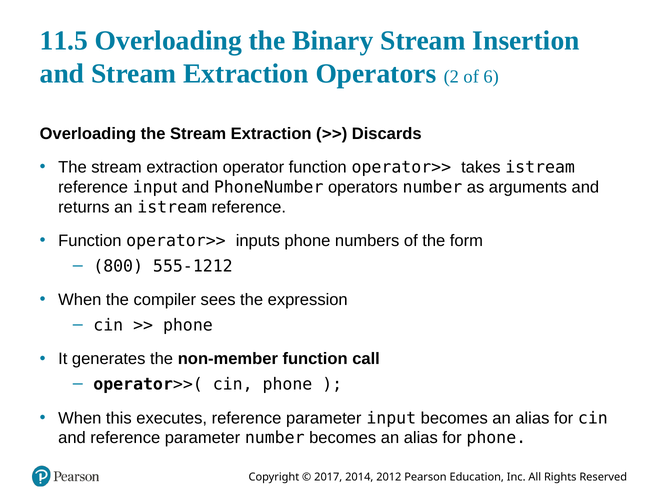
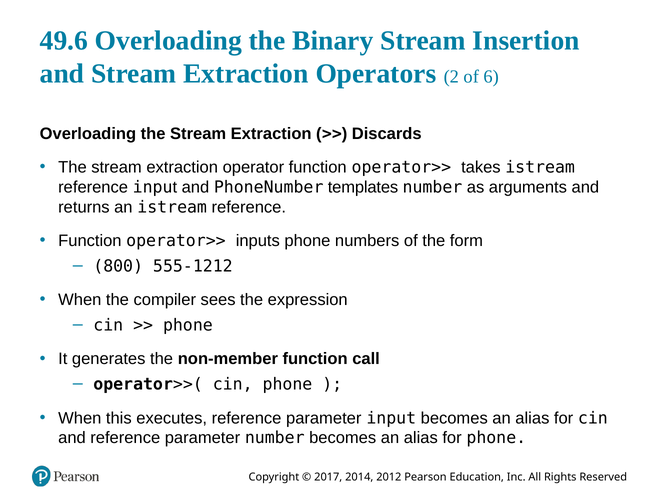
11.5: 11.5 -> 49.6
PhoneNumber operators: operators -> templates
